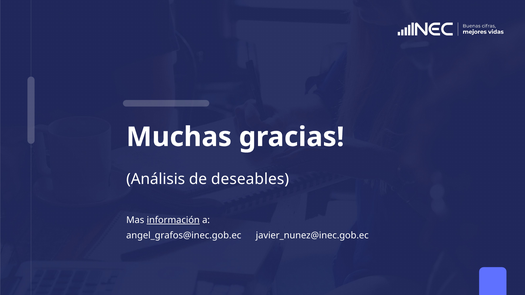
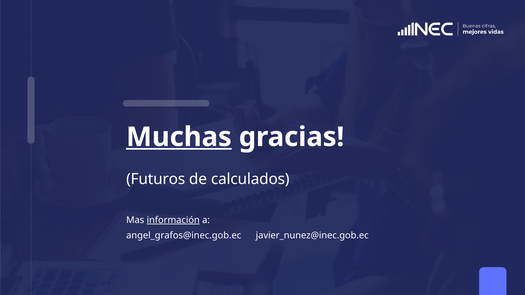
Muchas underline: none -> present
Análisis: Análisis -> Futuros
deseables: deseables -> calculados
